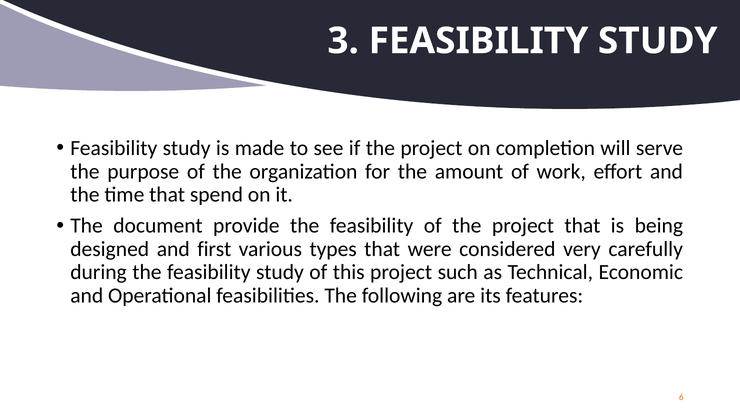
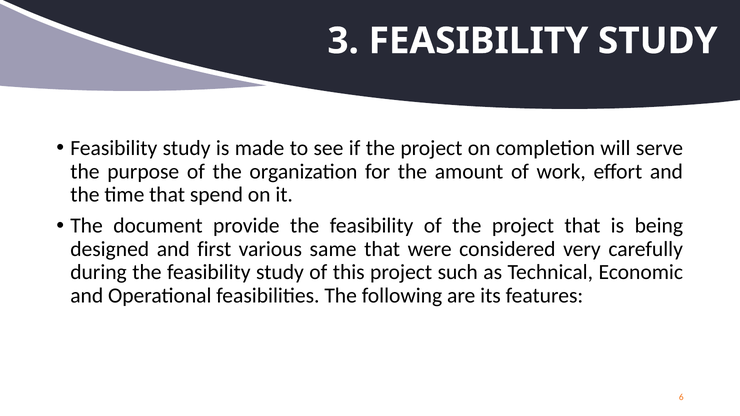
types: types -> same
